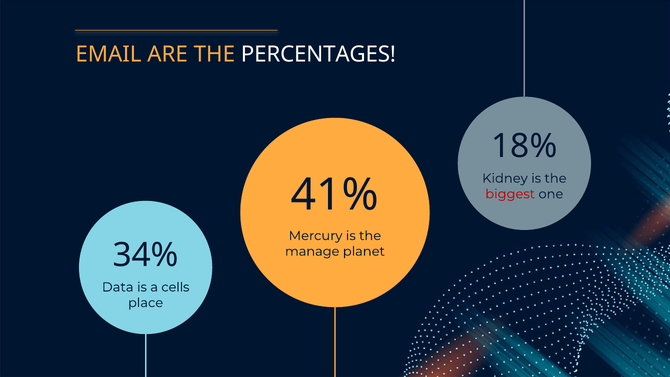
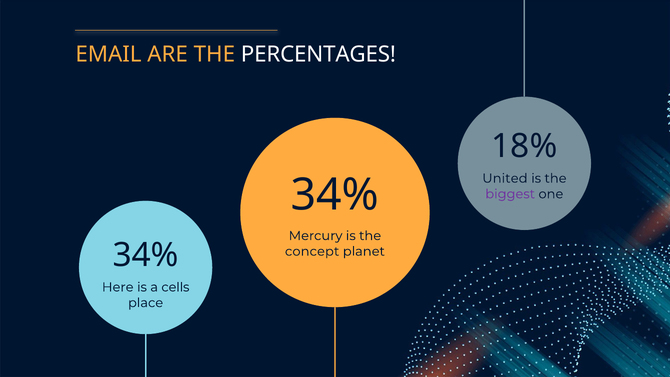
Kidney: Kidney -> United
41% at (335, 195): 41% -> 34%
biggest colour: red -> purple
manage: manage -> concept
Data: Data -> Here
